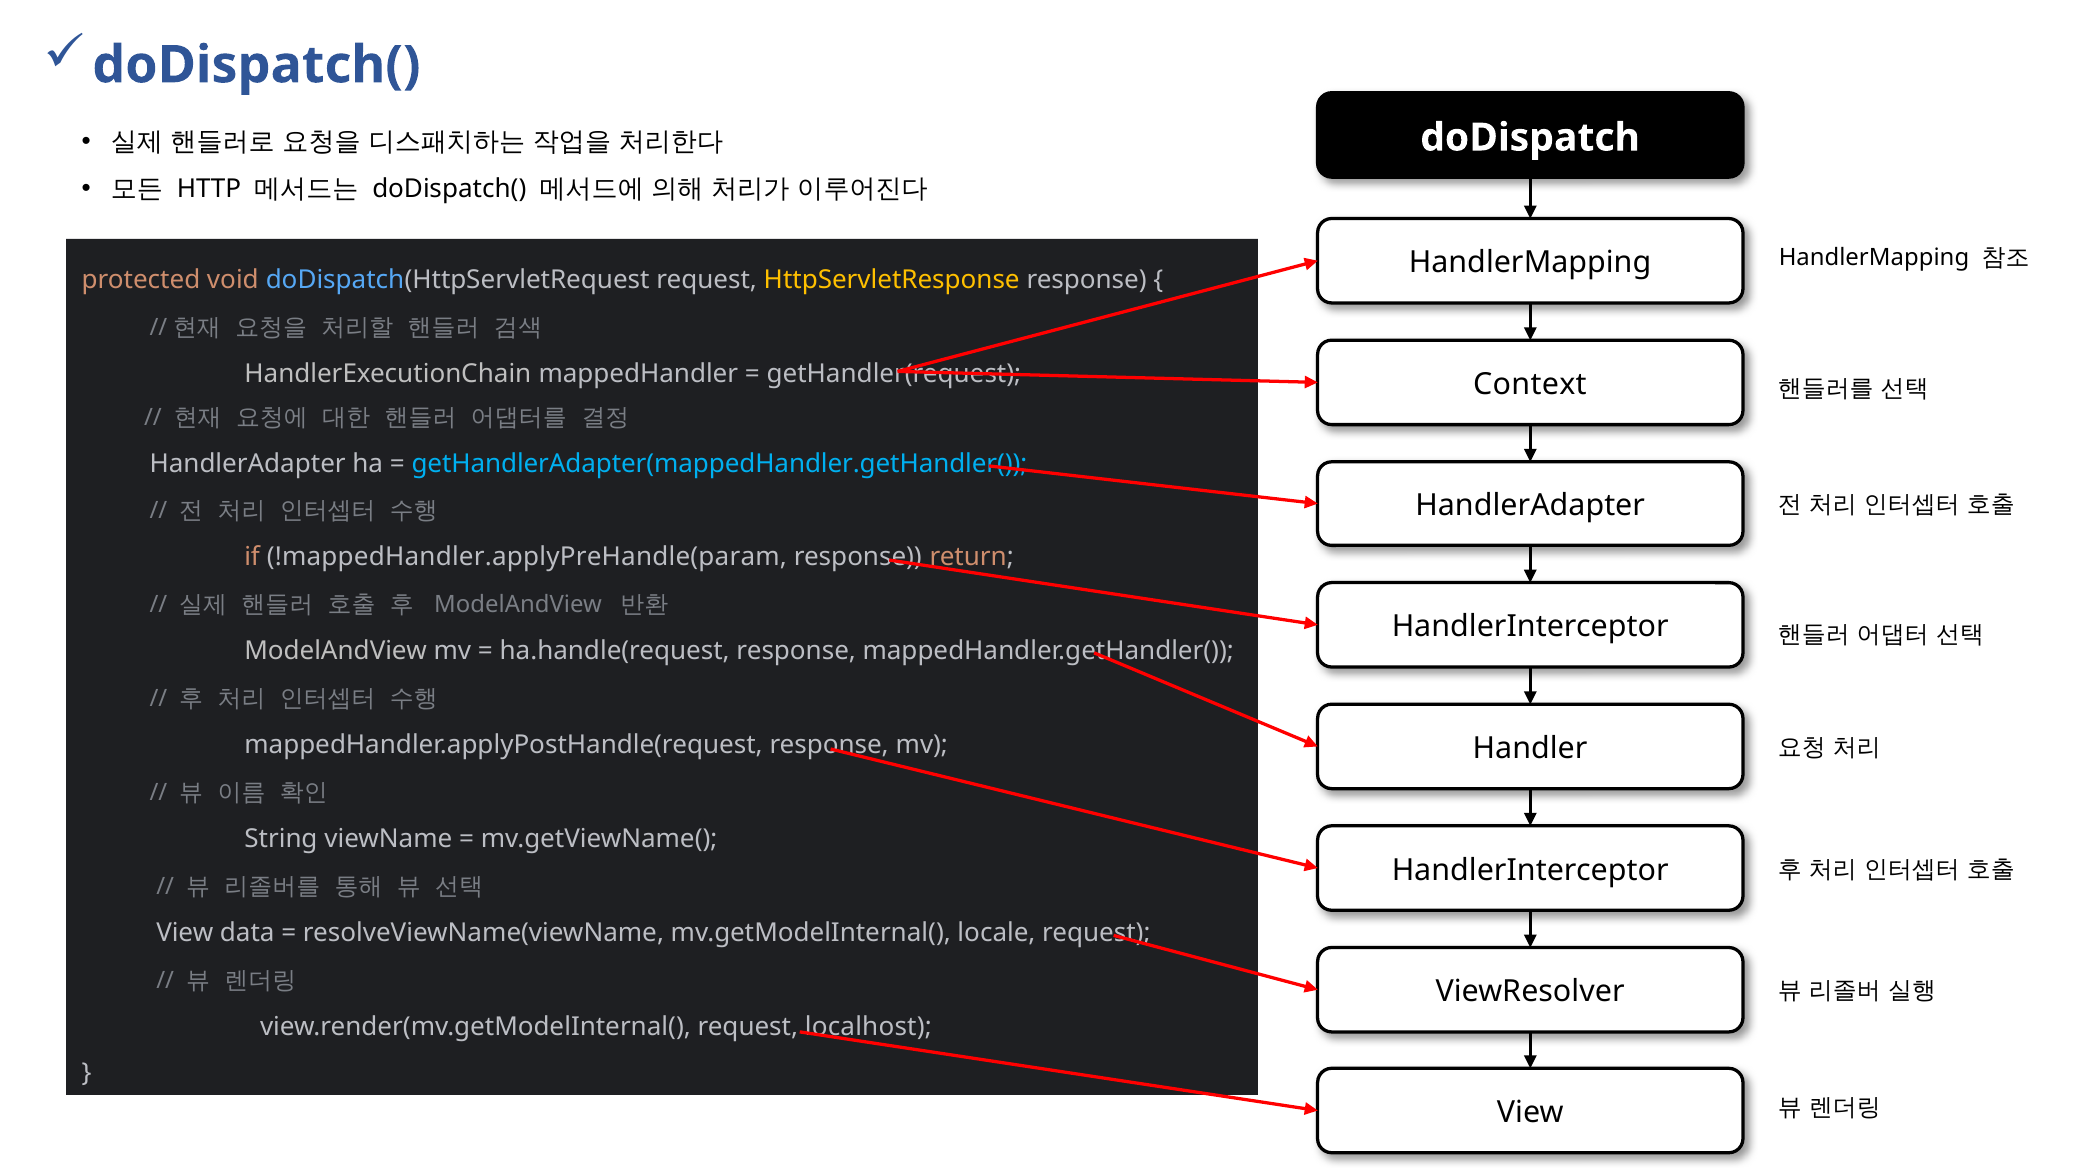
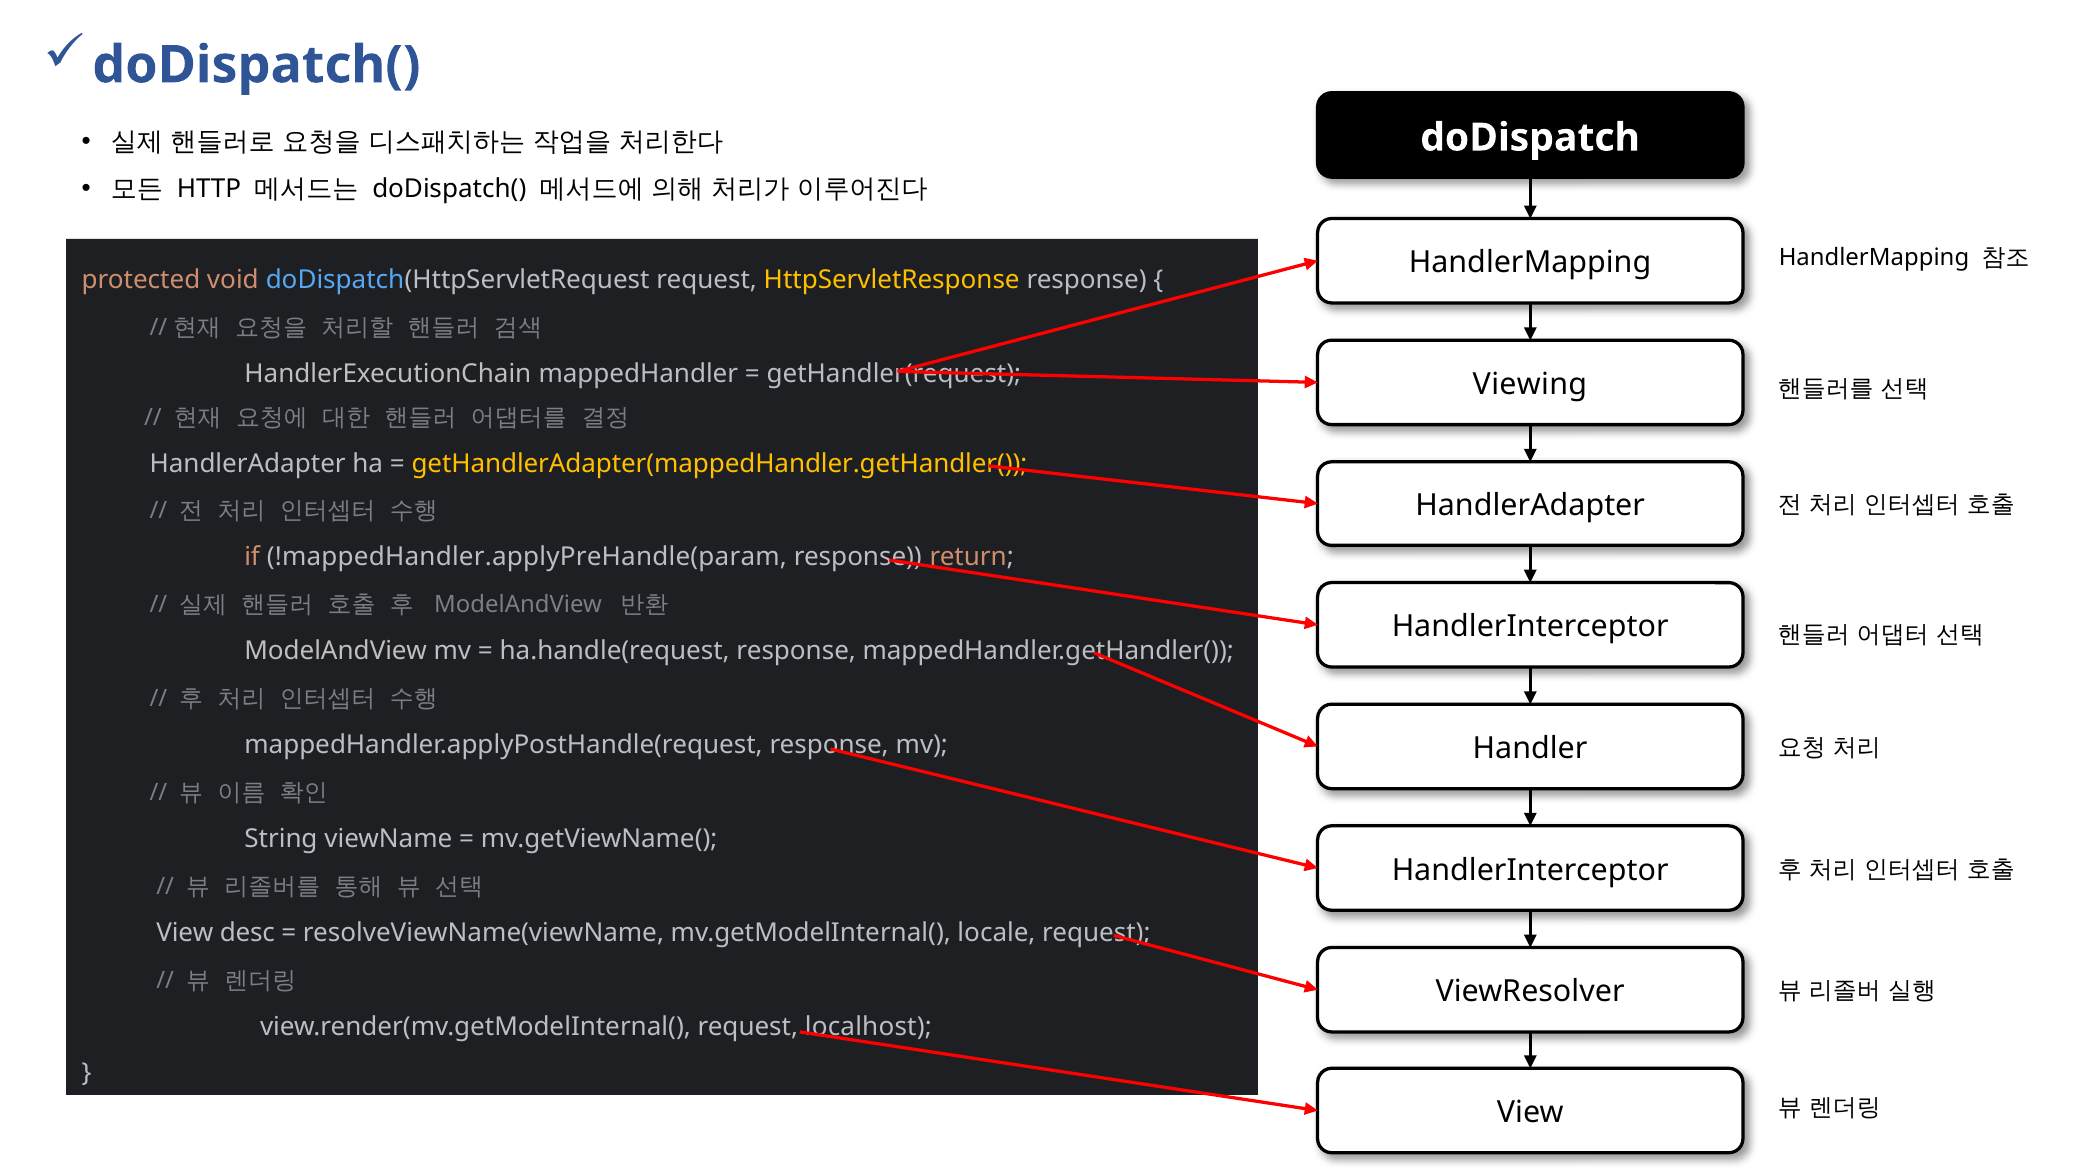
Context: Context -> Viewing
getHandlerAdapter(mappedHandler.getHandler( colour: light blue -> yellow
data: data -> desc
